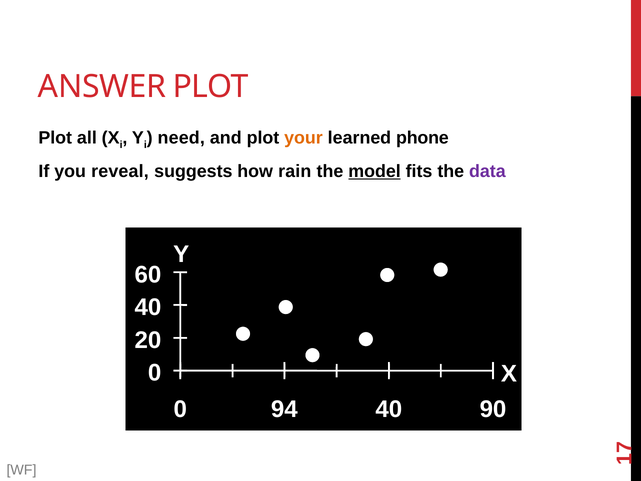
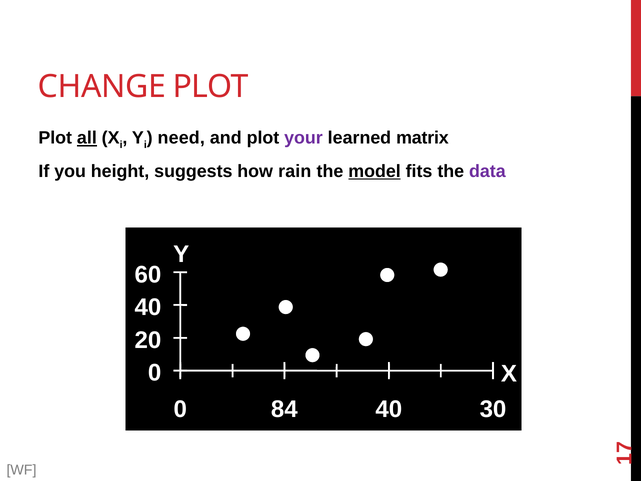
ANSWER: ANSWER -> CHANGE
all underline: none -> present
your colour: orange -> purple
phone: phone -> matrix
reveal: reveal -> height
94: 94 -> 84
90: 90 -> 30
